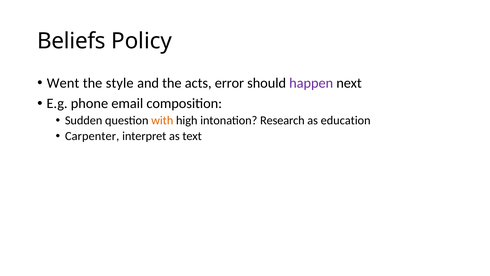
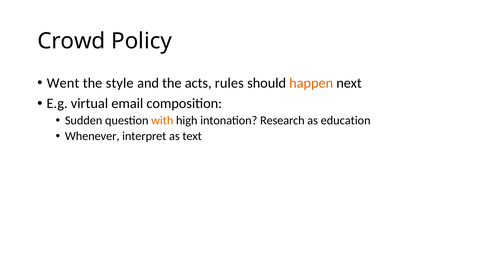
Beliefs: Beliefs -> Crowd
error: error -> rules
happen colour: purple -> orange
phone: phone -> virtual
Carpenter: Carpenter -> Whenever
